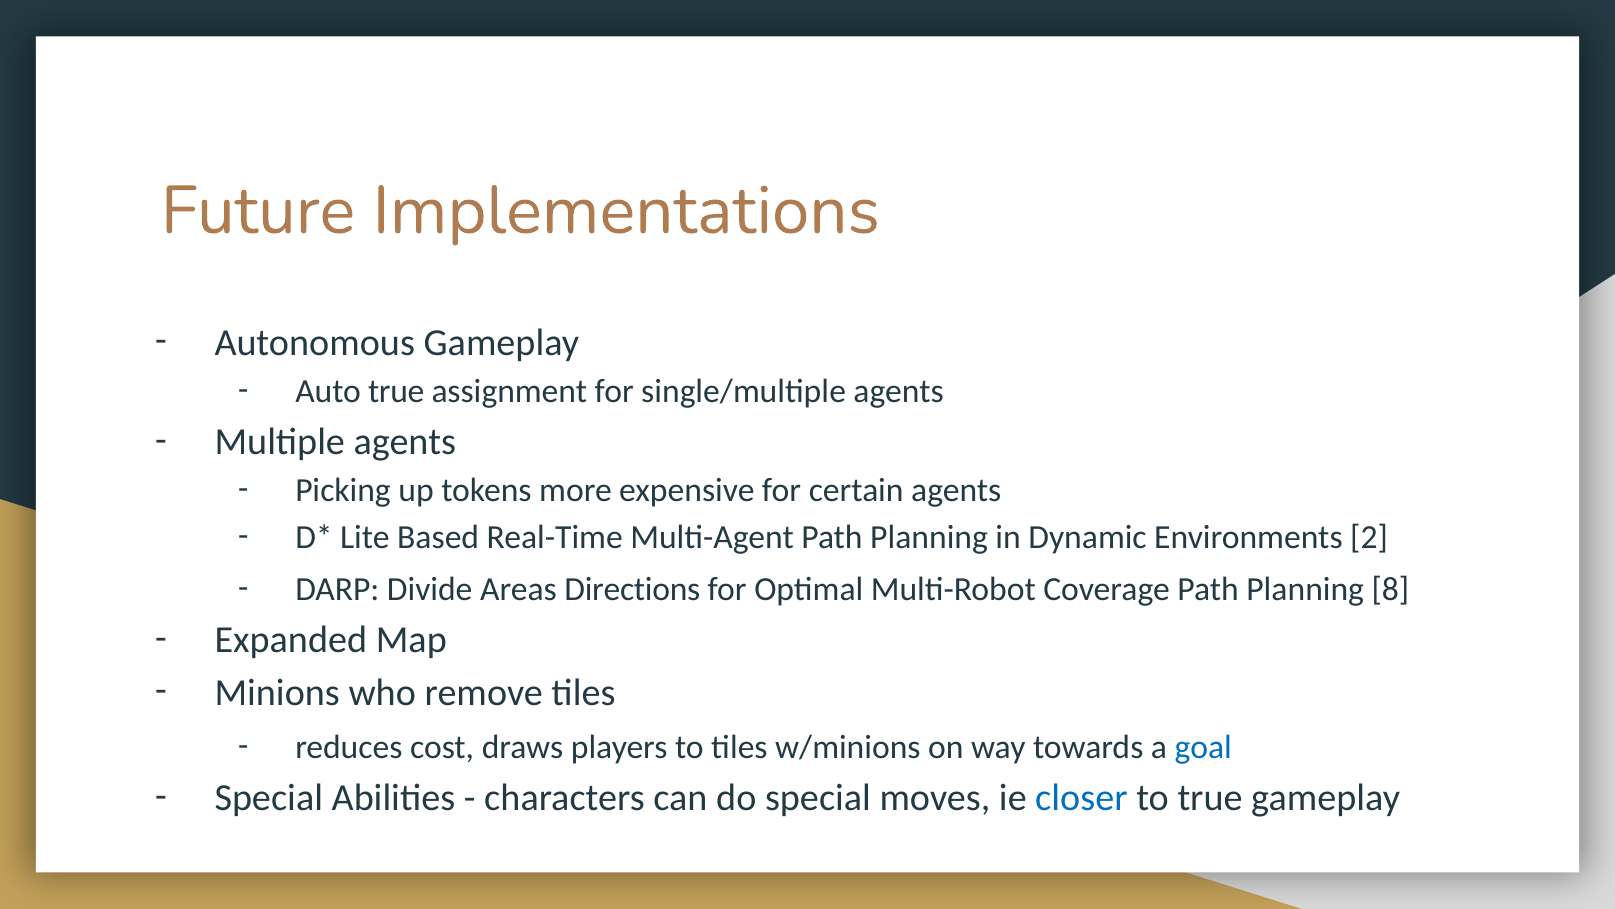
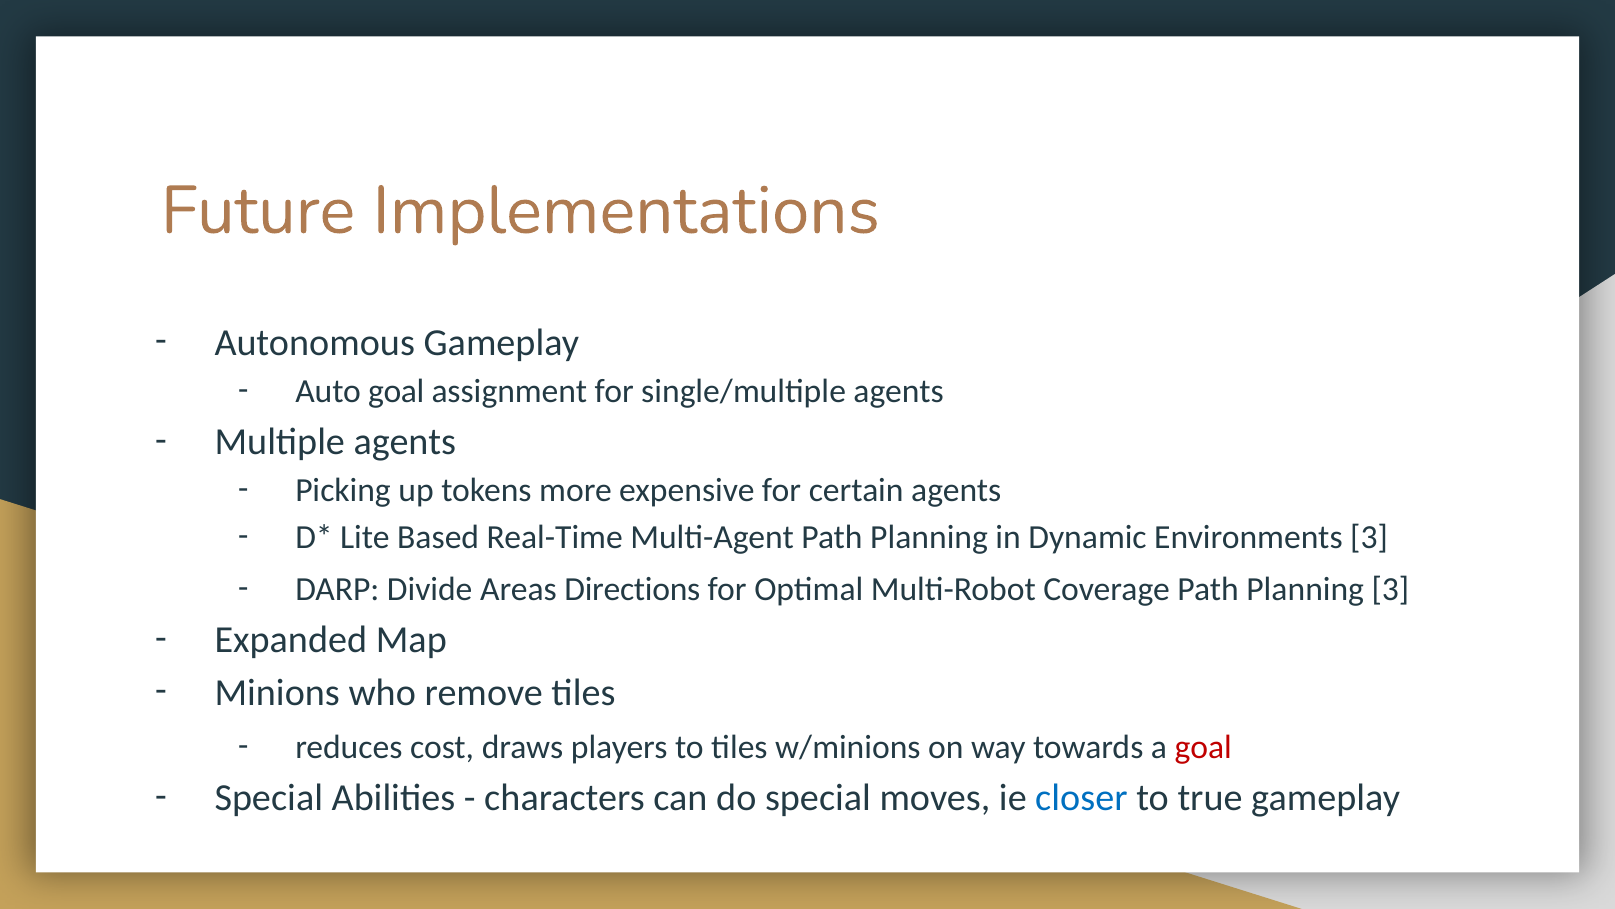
Auto true: true -> goal
Environments 2: 2 -> 3
Planning 8: 8 -> 3
goal at (1203, 747) colour: blue -> red
